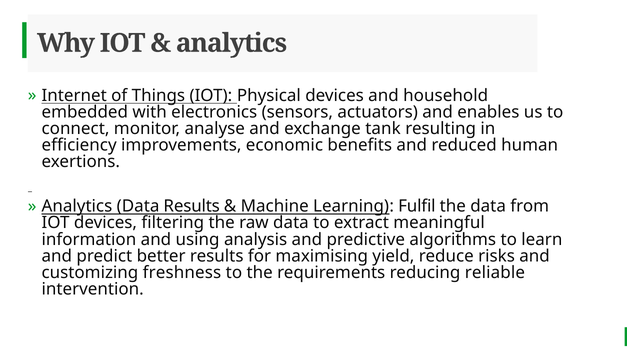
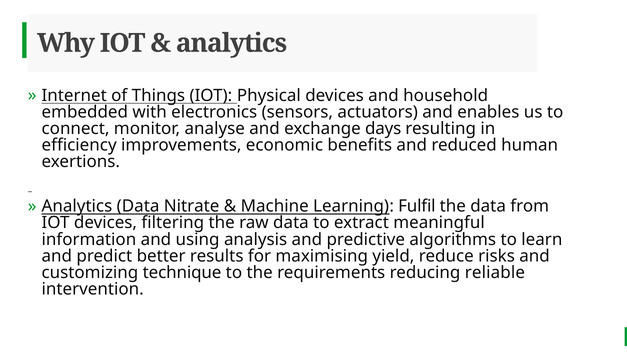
tank: tank -> days
Data Results: Results -> Nitrate
freshness: freshness -> technique
